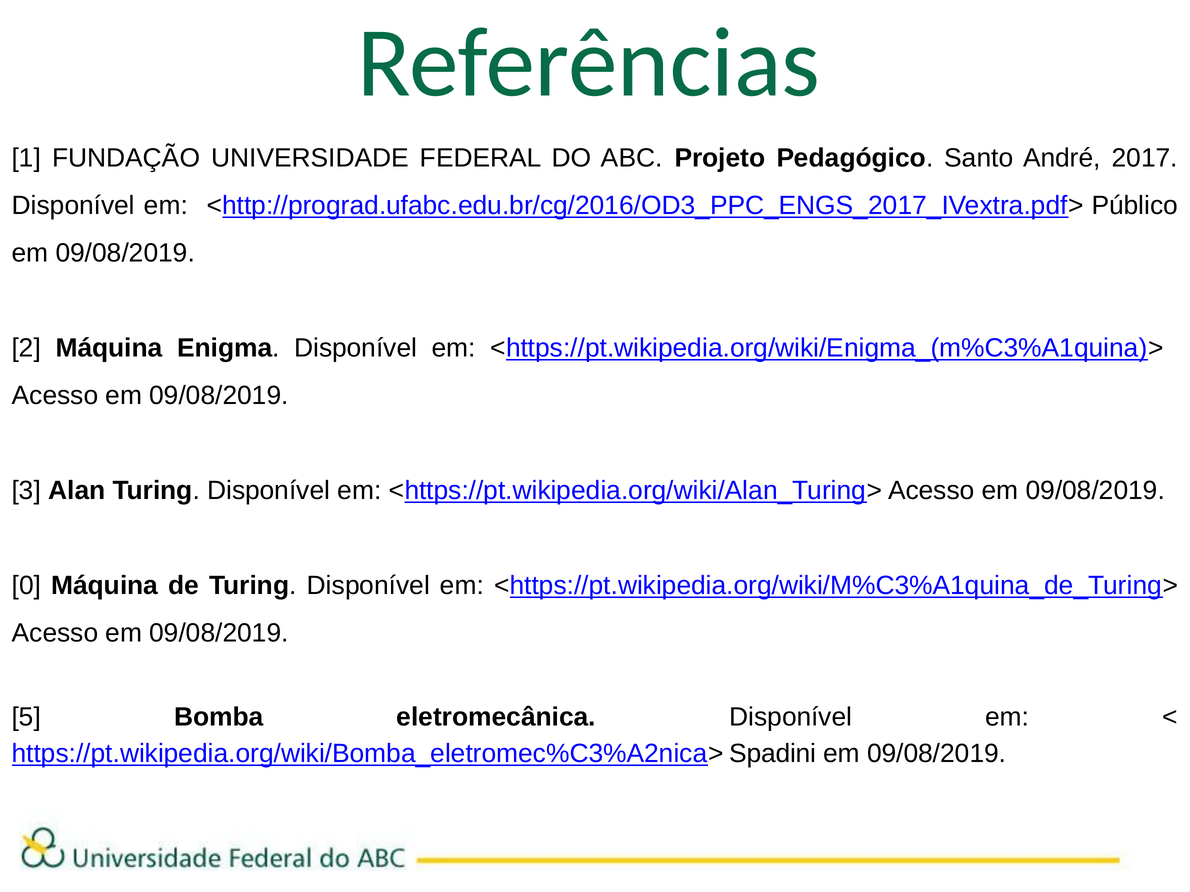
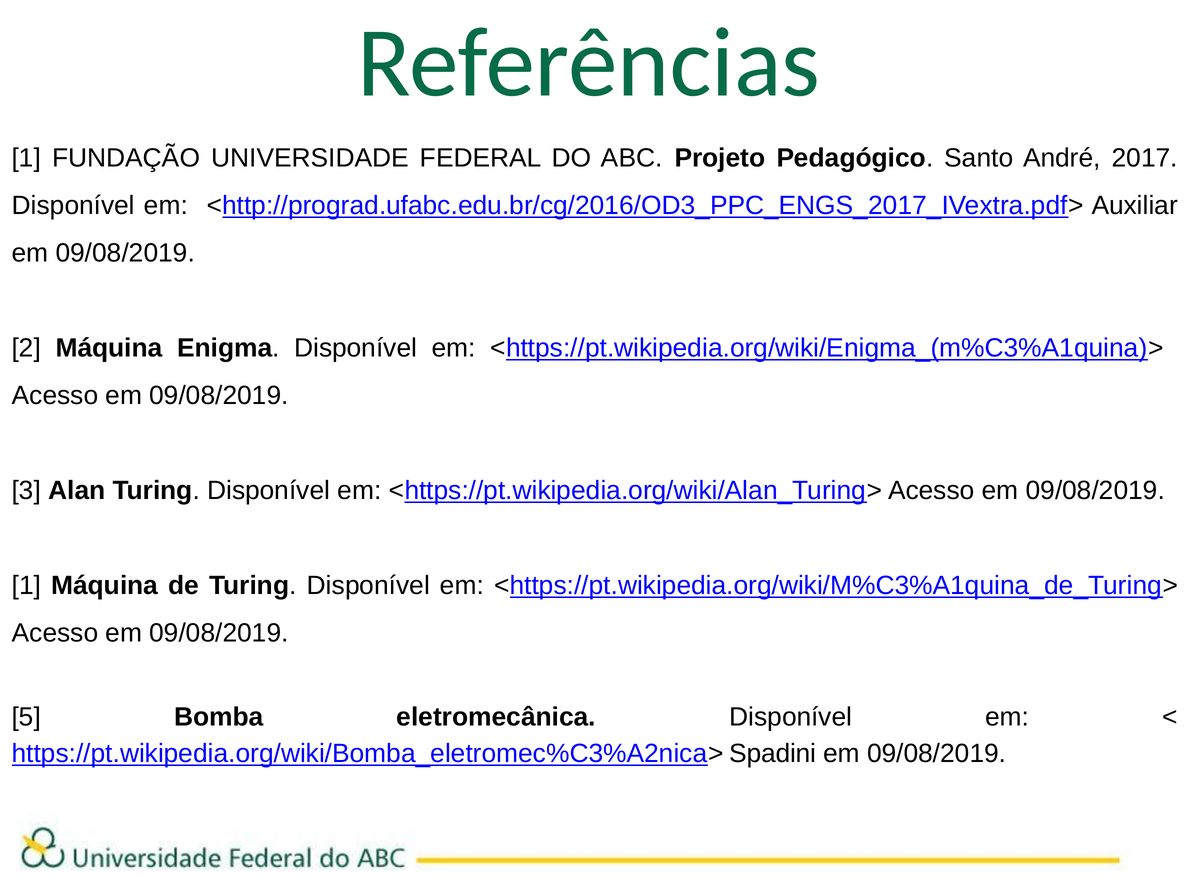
Público: Público -> Auxiliar
0 at (26, 586): 0 -> 1
